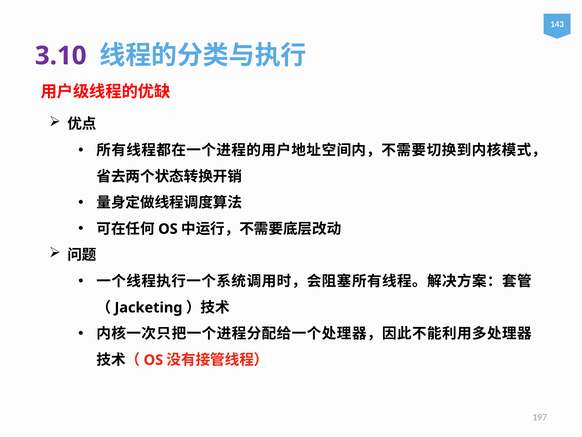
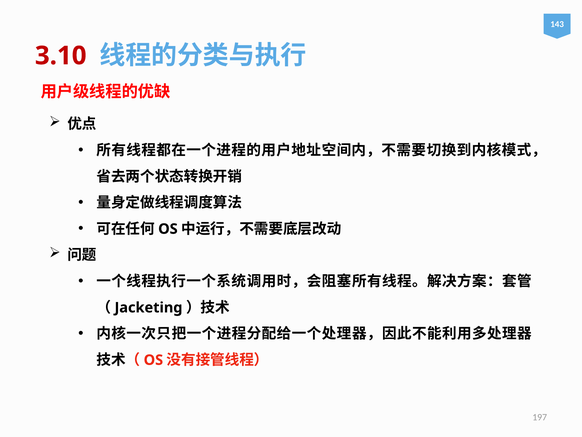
3.10 colour: purple -> red
